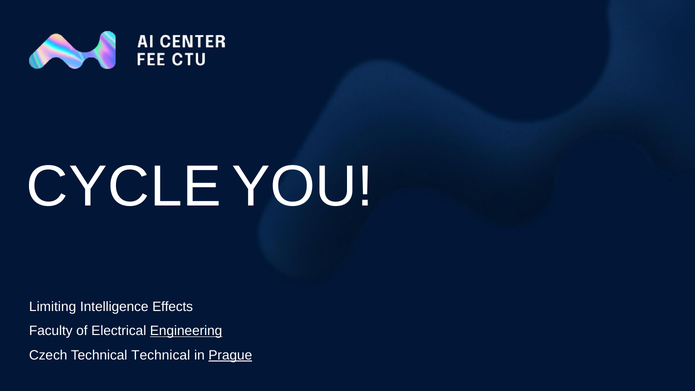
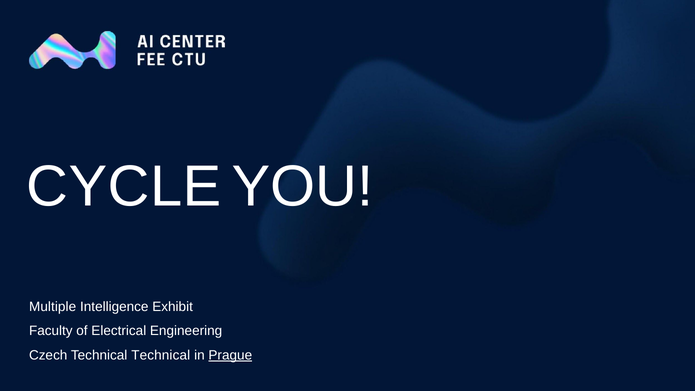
Limiting: Limiting -> Multiple
Effects: Effects -> Exhibit
Engineering underline: present -> none
